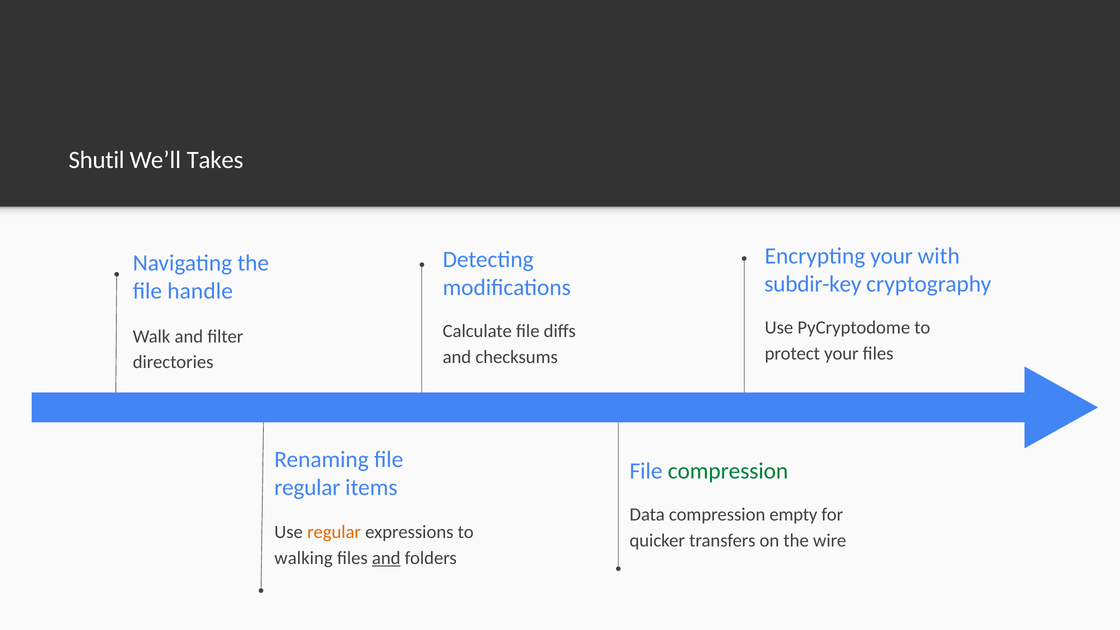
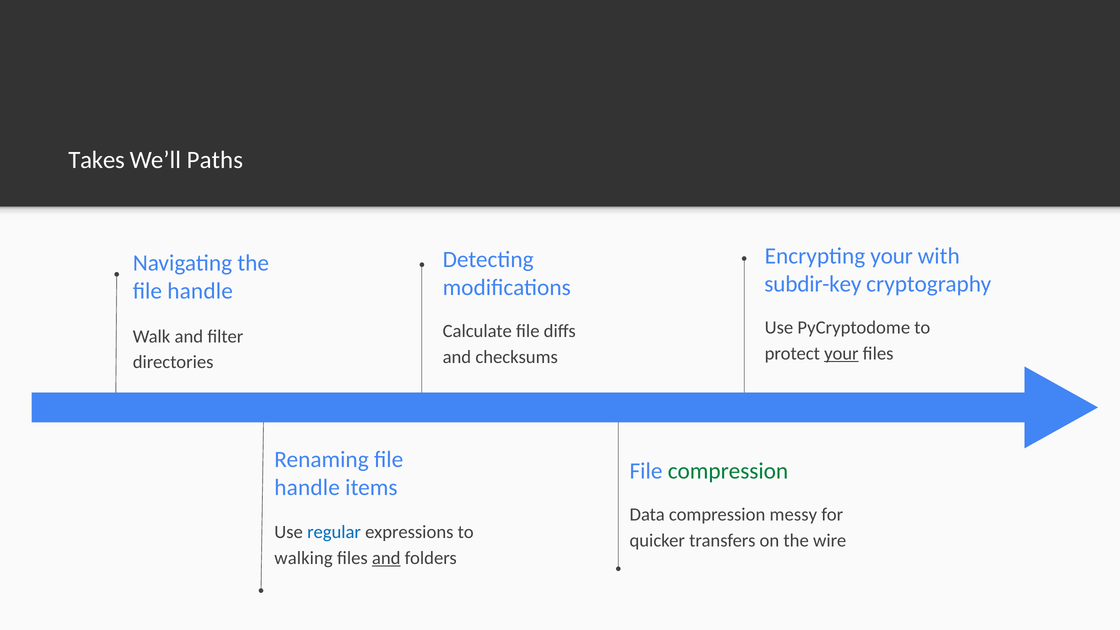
Shutil: Shutil -> Takes
Takes: Takes -> Paths
your at (841, 353) underline: none -> present
regular at (307, 487): regular -> handle
empty: empty -> messy
regular at (334, 532) colour: orange -> blue
